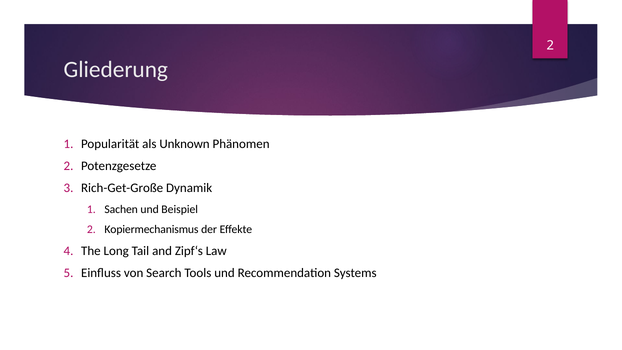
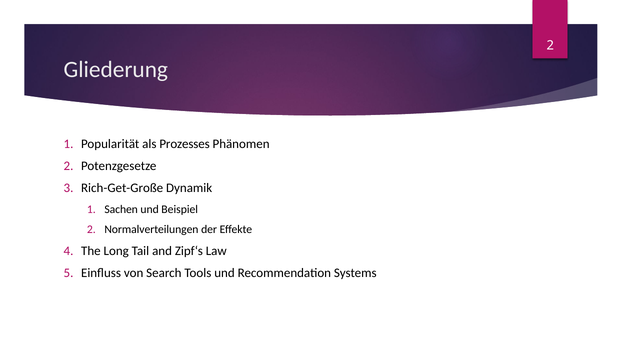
Unknown: Unknown -> Prozesses
Kopiermechanismus: Kopiermechanismus -> Normalverteilungen
